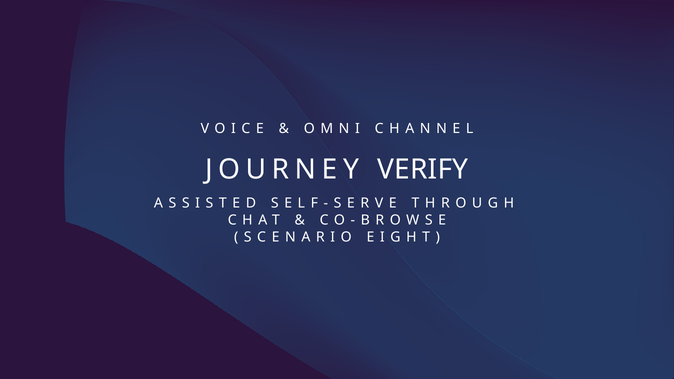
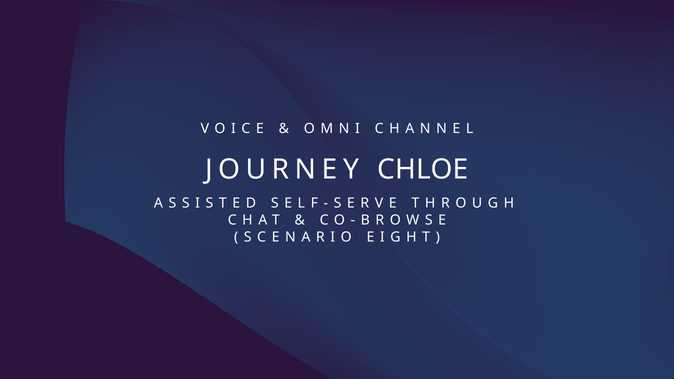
VERIFY: VERIFY -> CHLOE
